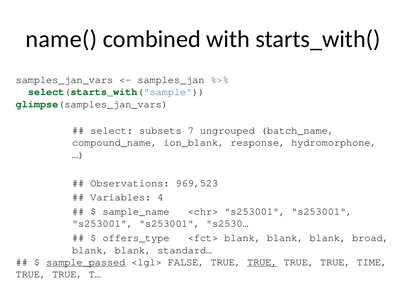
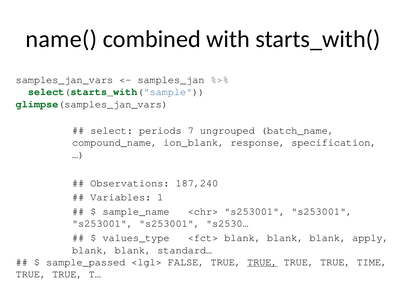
subsets: subsets -> periods
hydromorphone: hydromorphone -> specification
969,523: 969,523 -> 187,240
4: 4 -> 1
offers_type: offers_type -> values_type
broad: broad -> apply
sample_passed underline: present -> none
